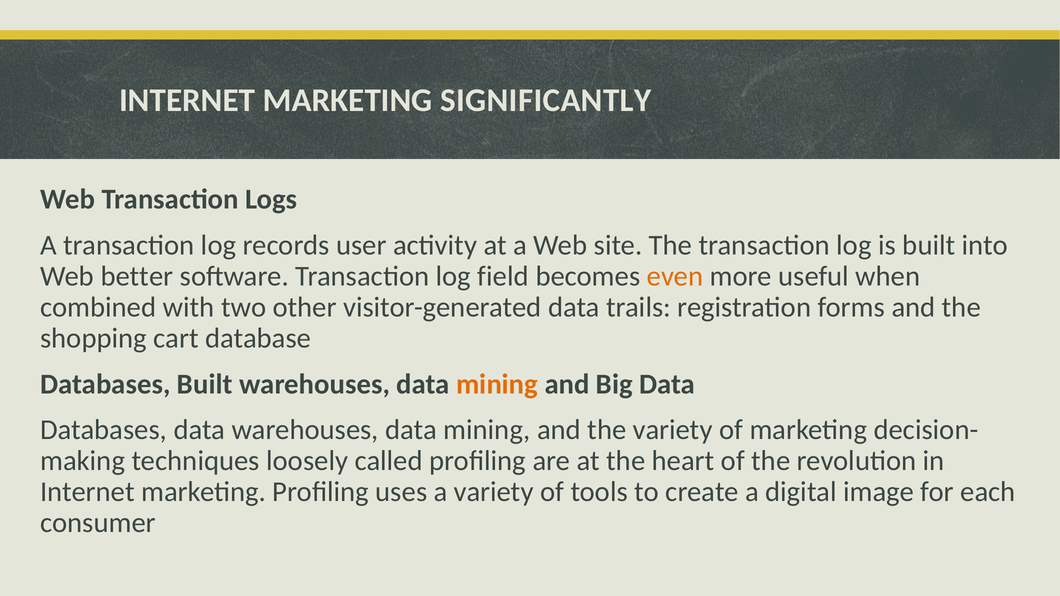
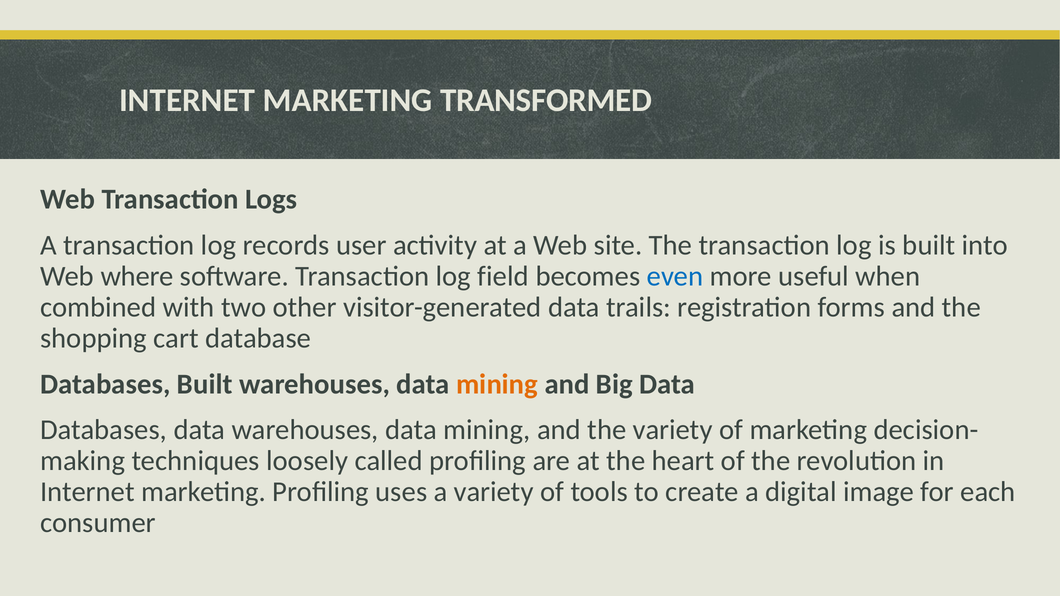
SIGNIFICANTLY: SIGNIFICANTLY -> TRANSFORMED
better: better -> where
even colour: orange -> blue
